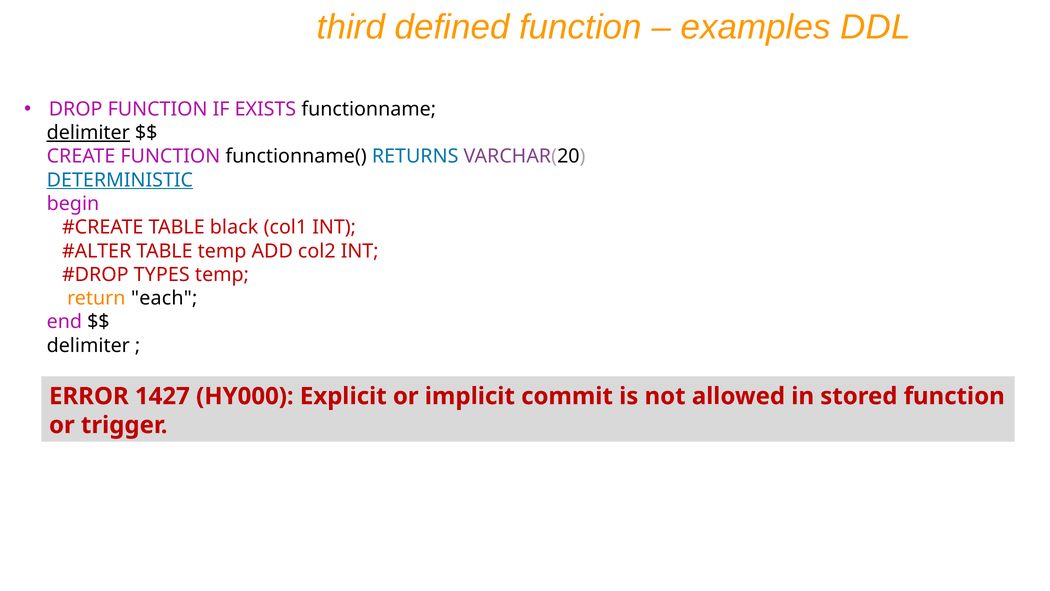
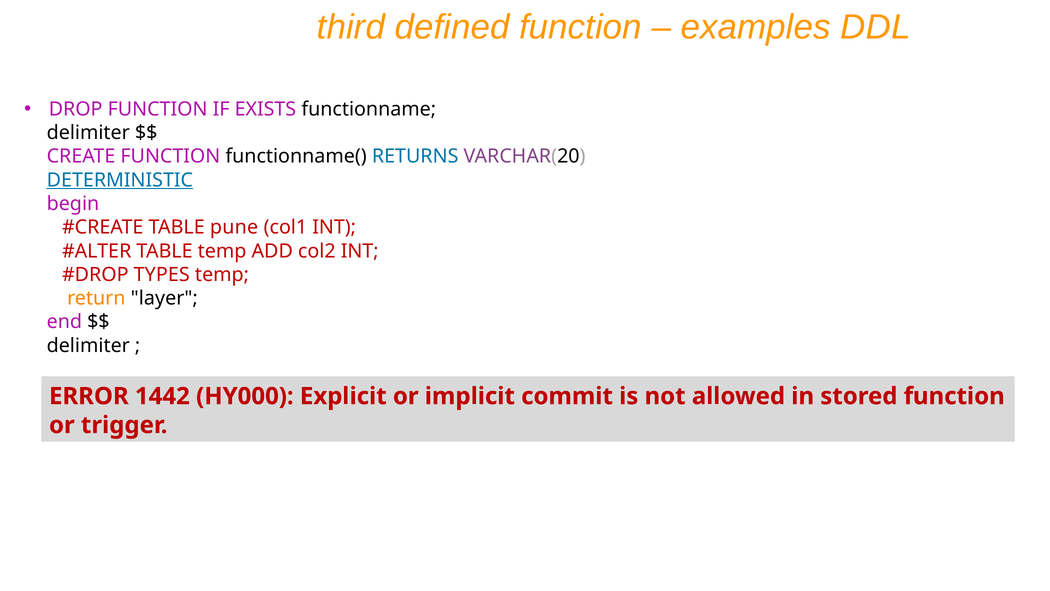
delimiter at (88, 133) underline: present -> none
black: black -> pune
each: each -> layer
1427: 1427 -> 1442
